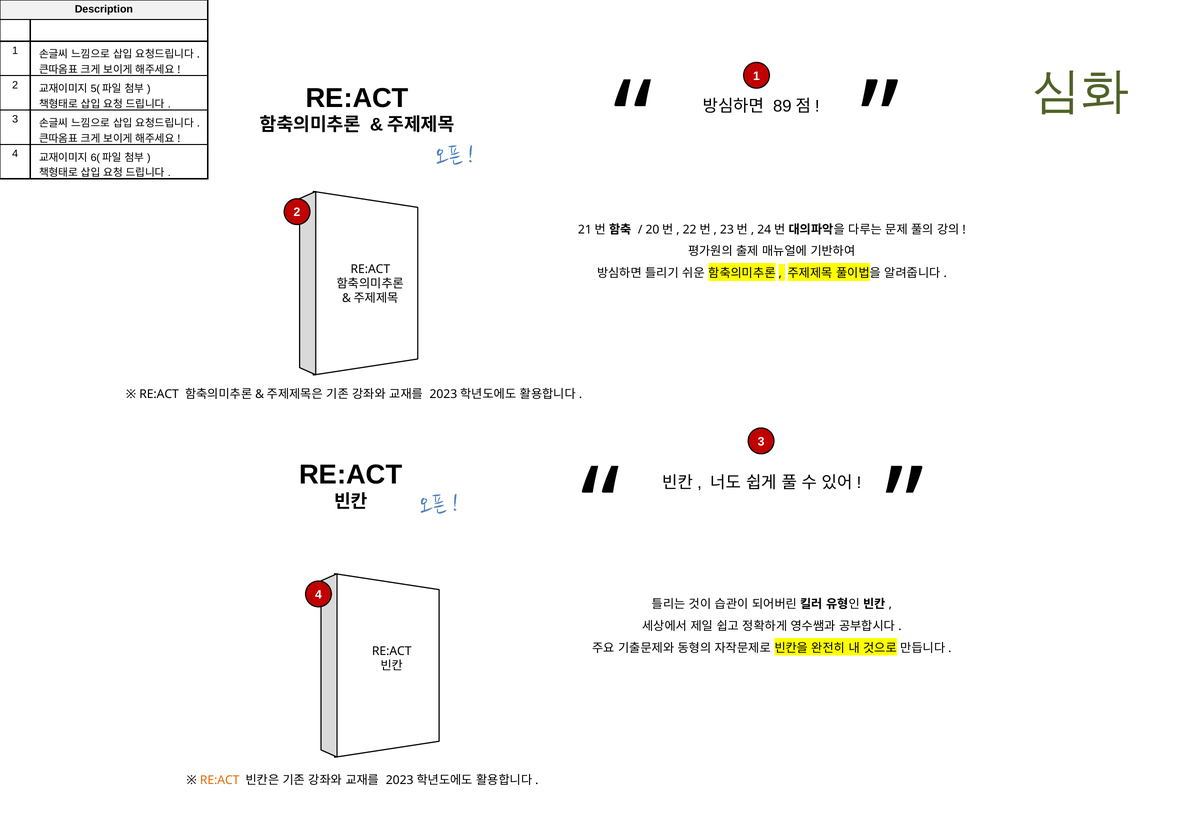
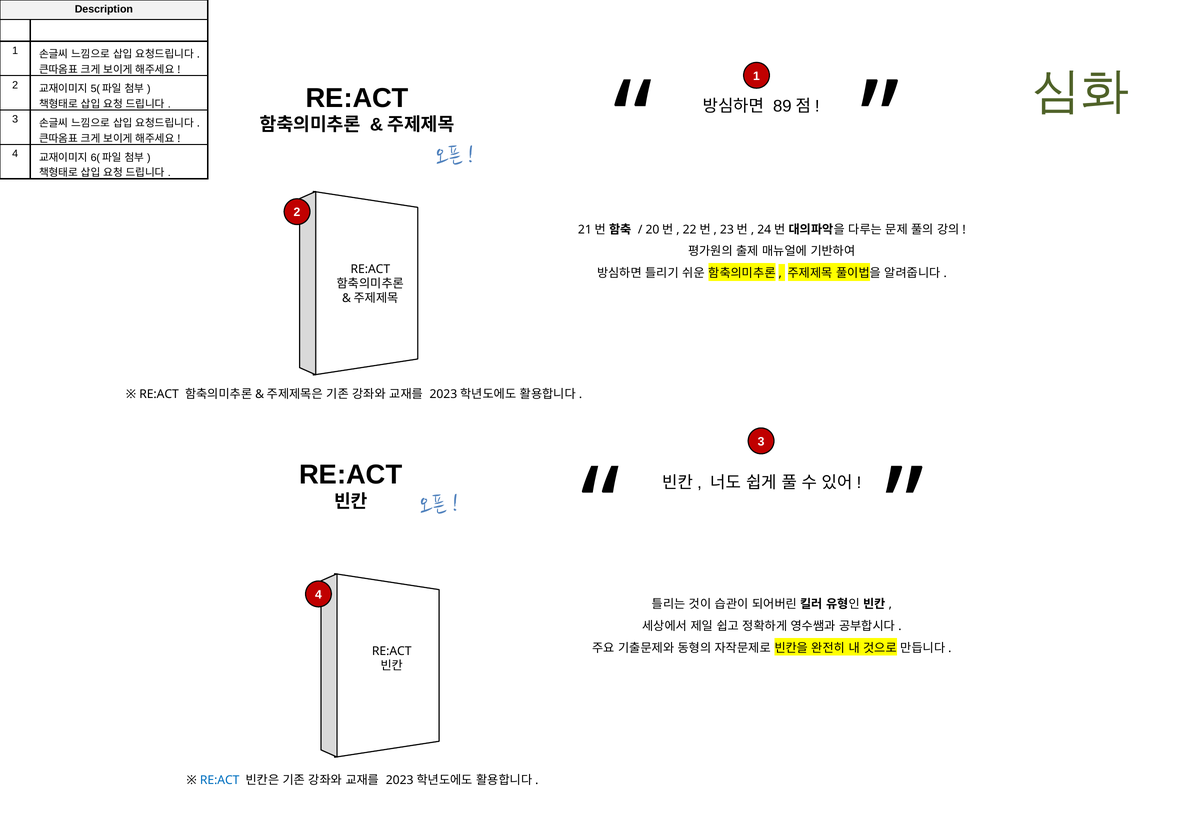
RE:ACT at (220, 780) colour: orange -> blue
